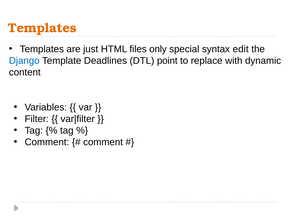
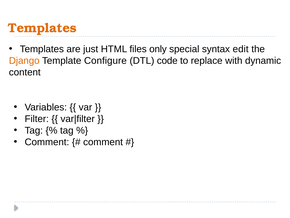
Django colour: blue -> orange
Deadlines: Deadlines -> Configure
point: point -> code
